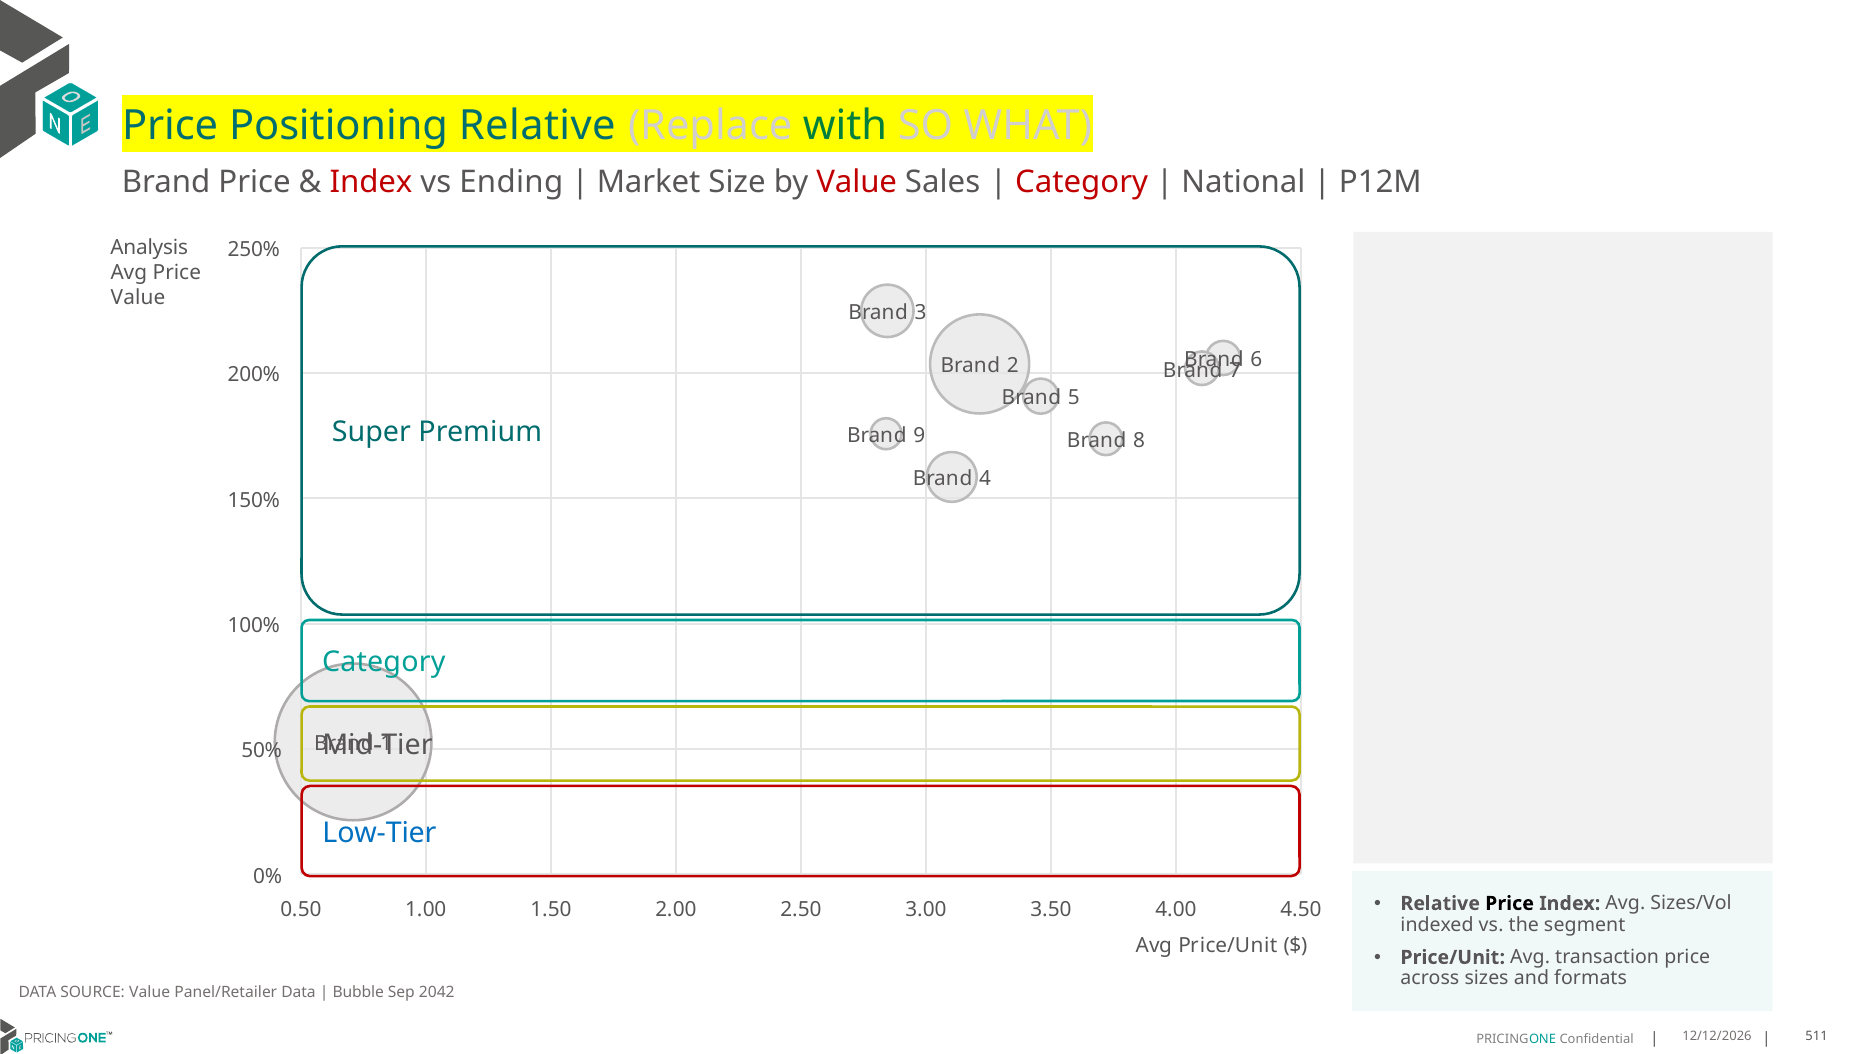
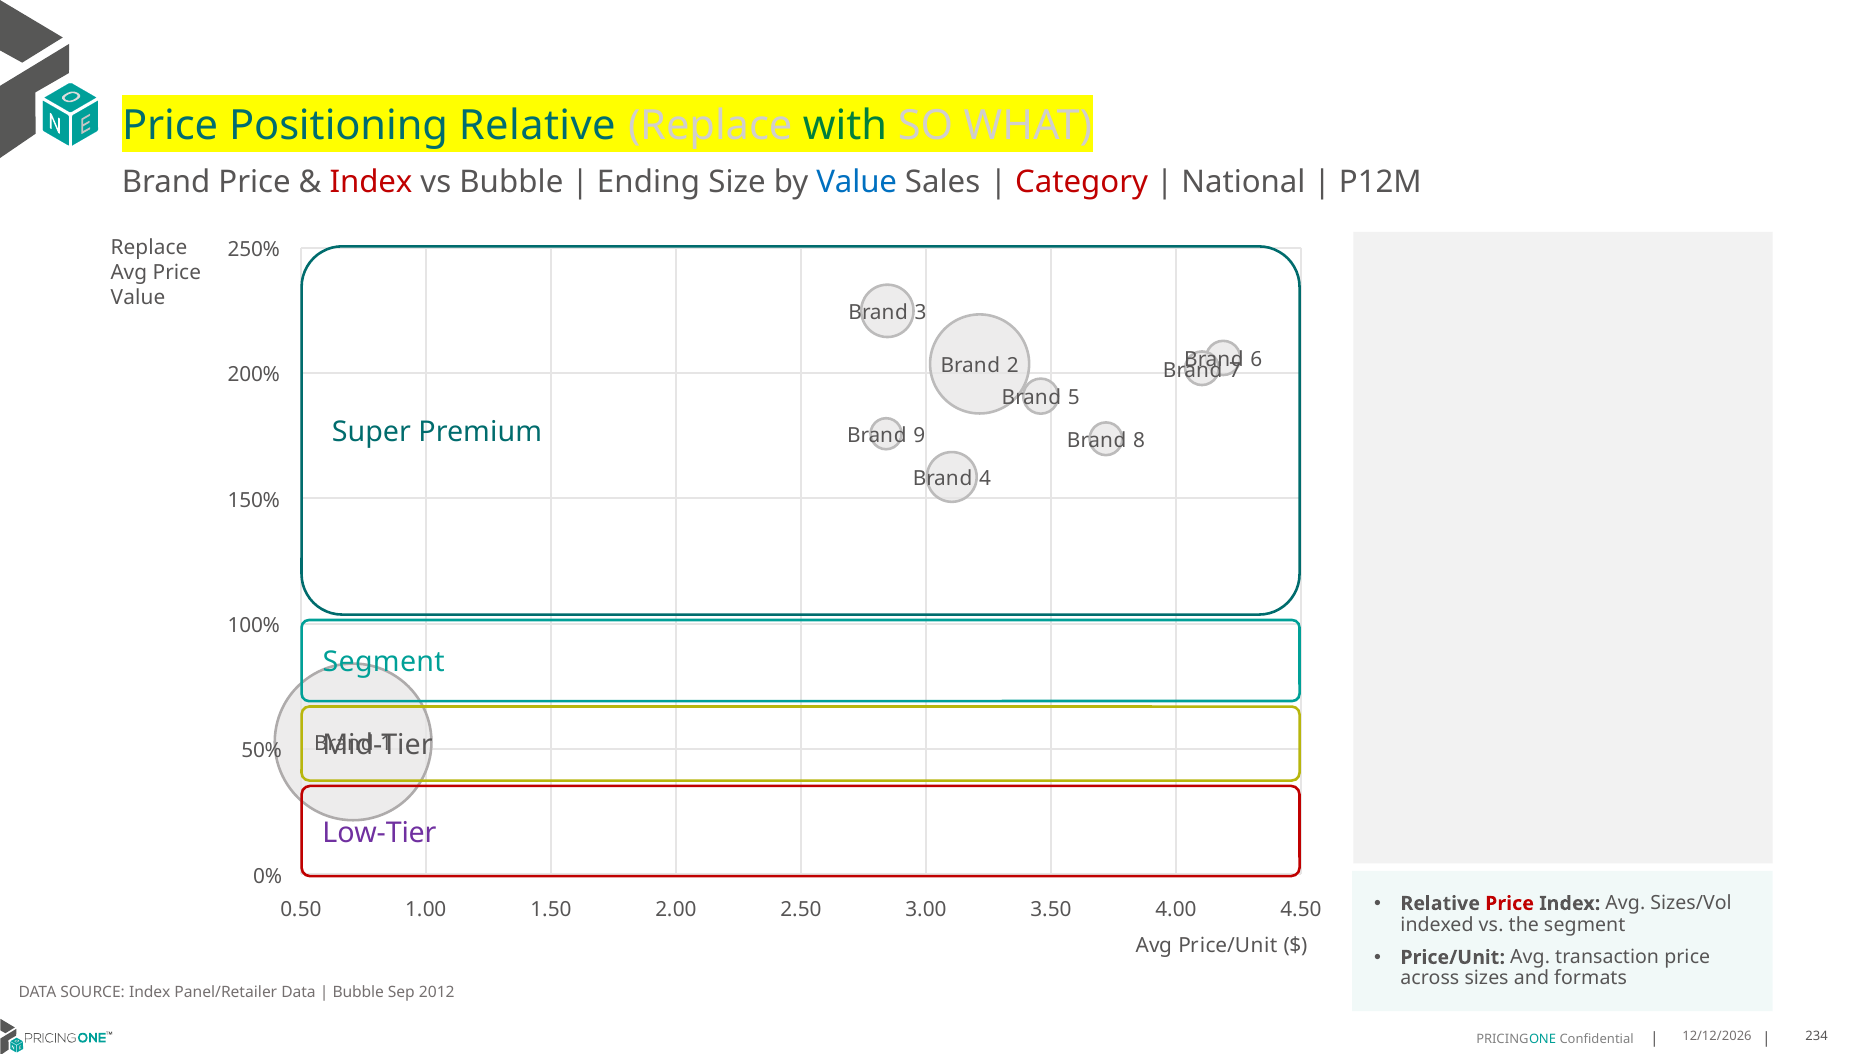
vs Ending: Ending -> Bubble
Market: Market -> Ending
Value at (857, 183) colour: red -> blue
Analysis at (149, 248): Analysis -> Replace
Category at (384, 663): Category -> Segment
Low-Tier colour: blue -> purple
Price at (1510, 904) colour: black -> red
SOURCE Value: Value -> Index
2042: 2042 -> 2012
511: 511 -> 234
